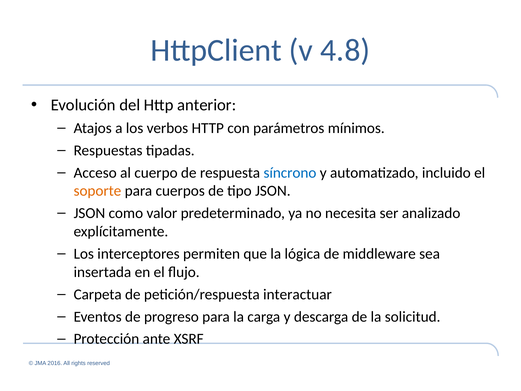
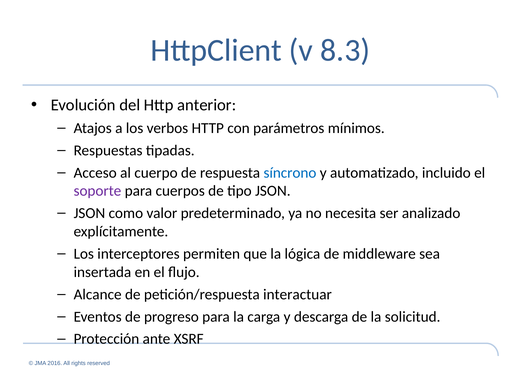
4.8: 4.8 -> 8.3
soporte colour: orange -> purple
Carpeta: Carpeta -> Alcance
